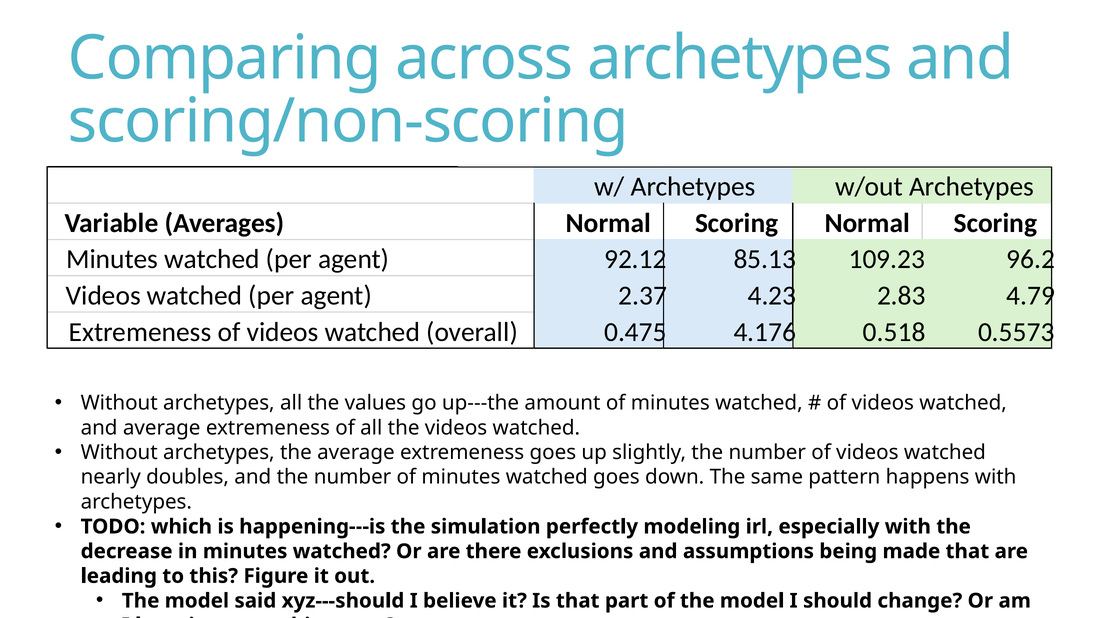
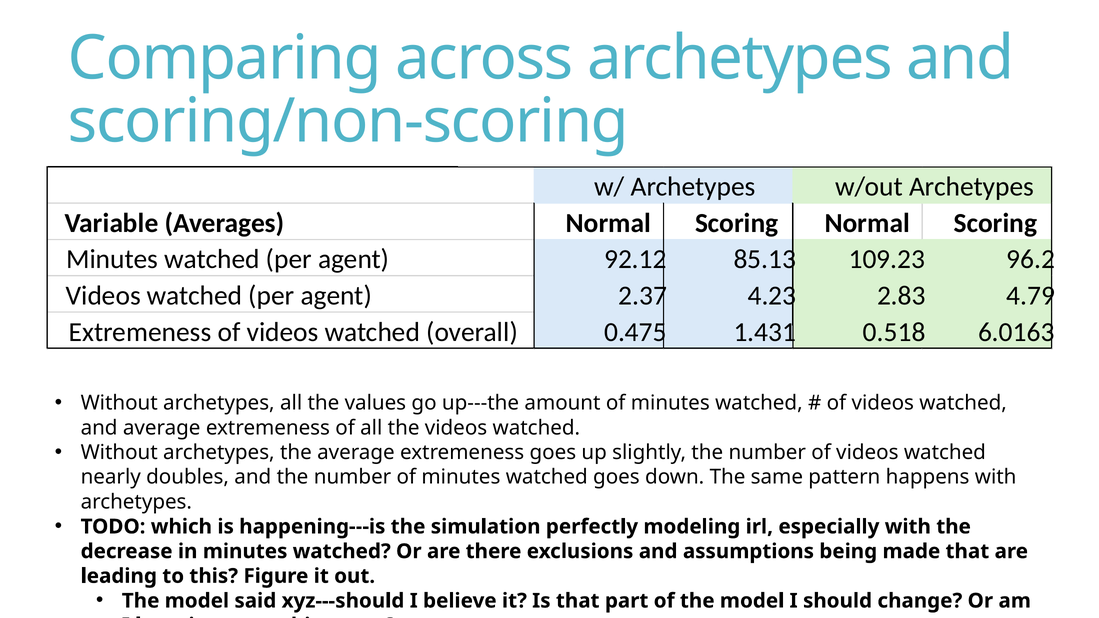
4.176: 4.176 -> 1.431
0.5573: 0.5573 -> 6.0163
